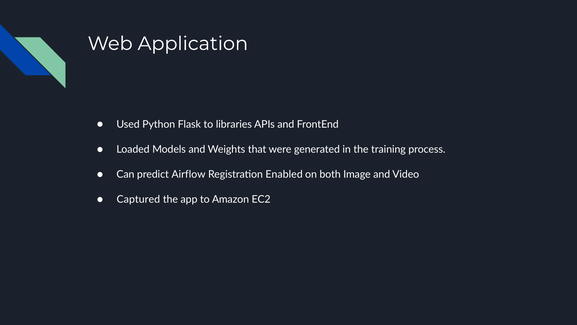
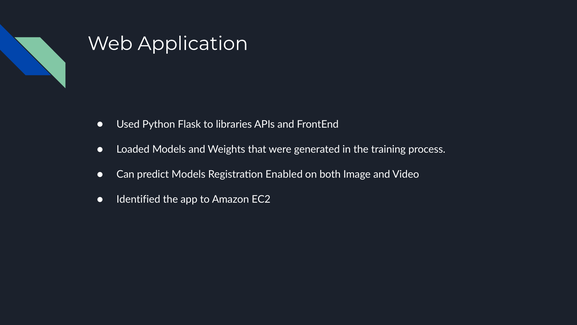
predict Airflow: Airflow -> Models
Captured: Captured -> Identified
